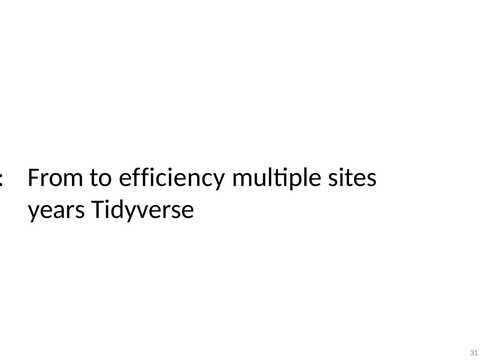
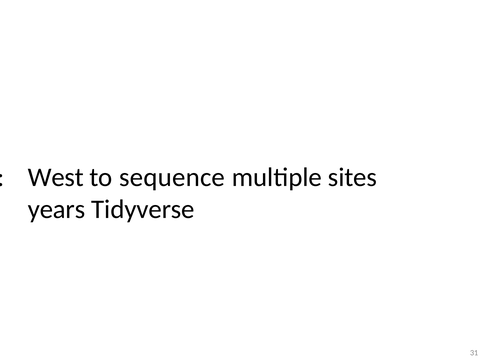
From: From -> West
efficiency: efficiency -> sequence
